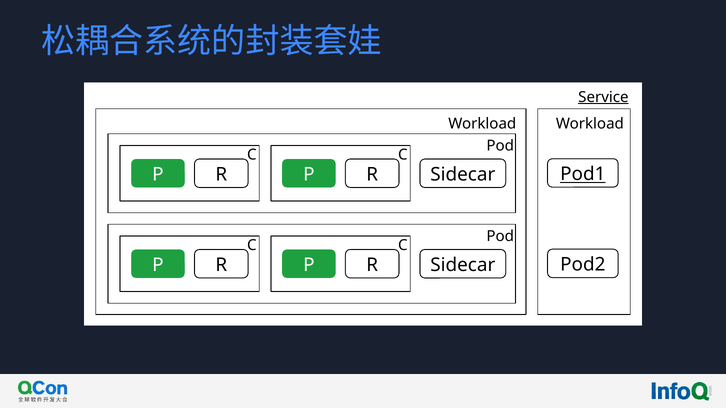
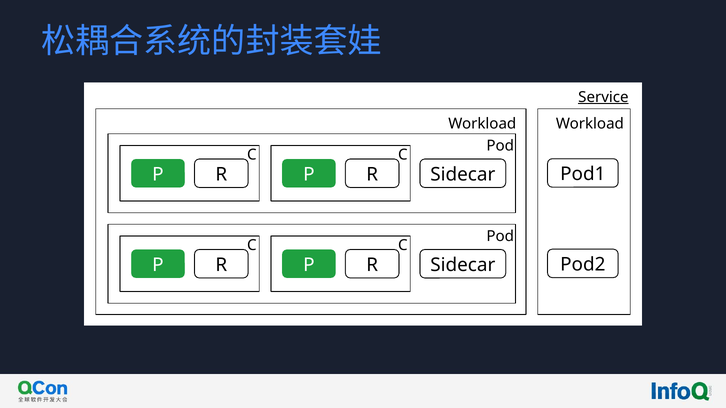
Pod1 underline: present -> none
